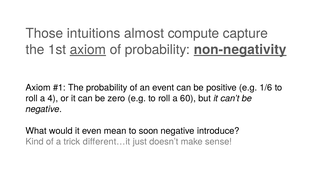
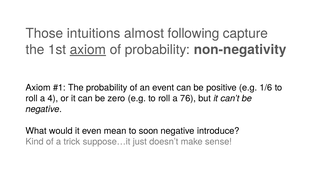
compute: compute -> following
non-negativity underline: present -> none
60: 60 -> 76
different…it: different…it -> suppose…it
